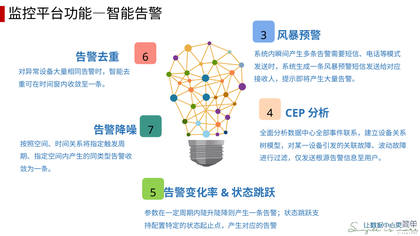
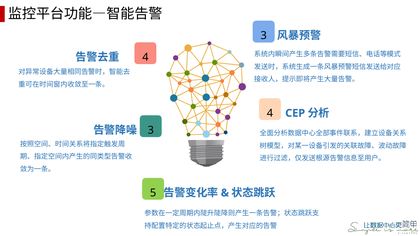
6 at (145, 57): 6 -> 4
7 at (151, 130): 7 -> 3
